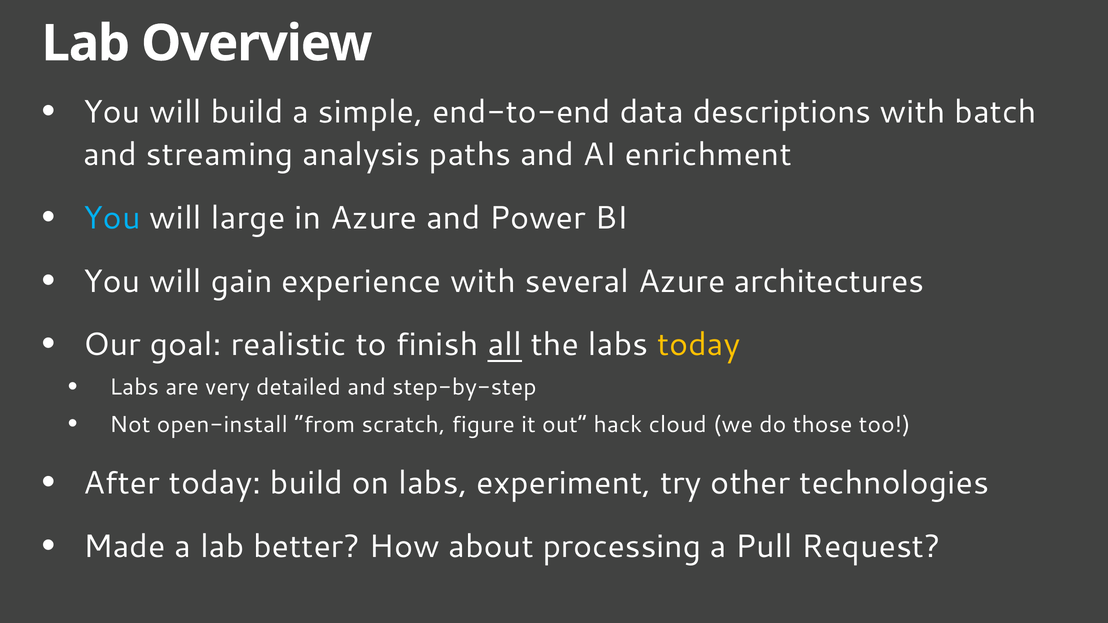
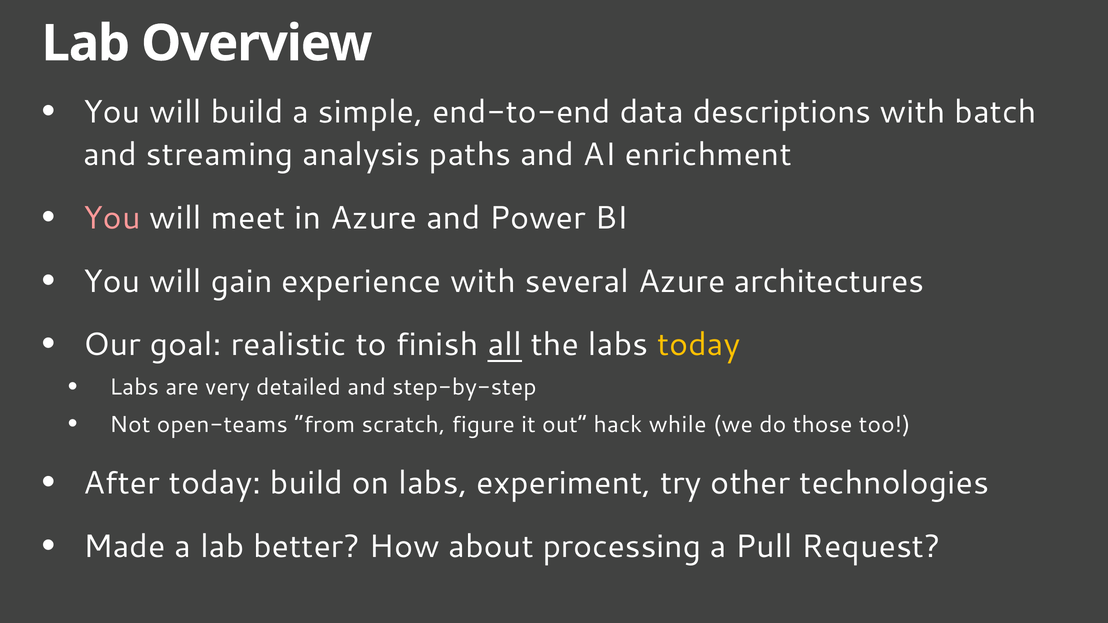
You at (112, 218) colour: light blue -> pink
large: large -> meet
open-install: open-install -> open-teams
cloud: cloud -> while
